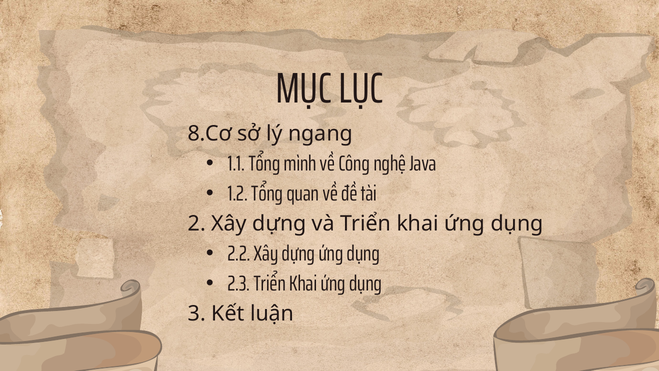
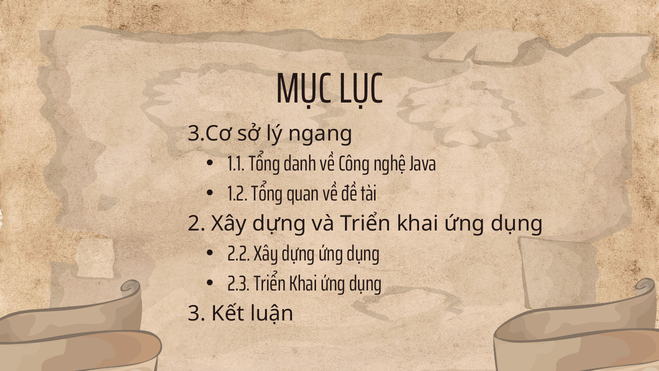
8.Cơ: 8.Cơ -> 3.Cơ
mình: mình -> danh
